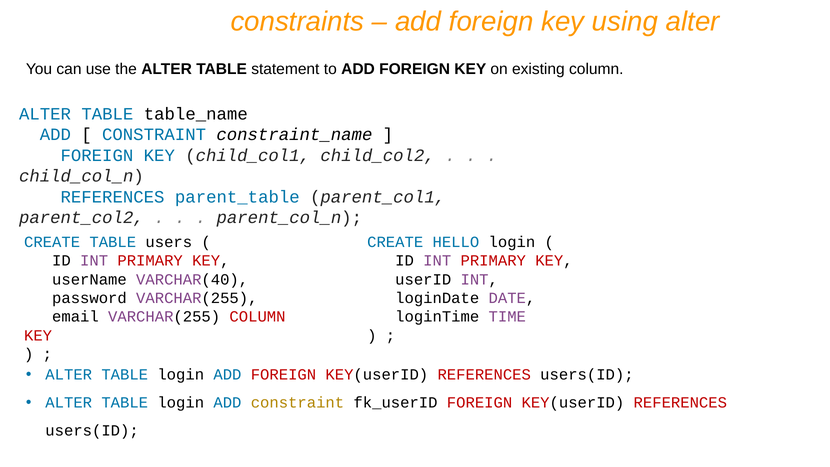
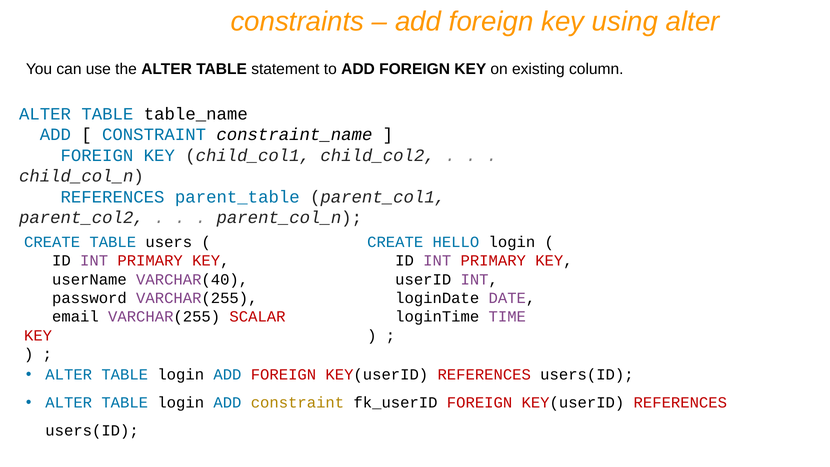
VARCHAR(255 COLUMN: COLUMN -> SCALAR
